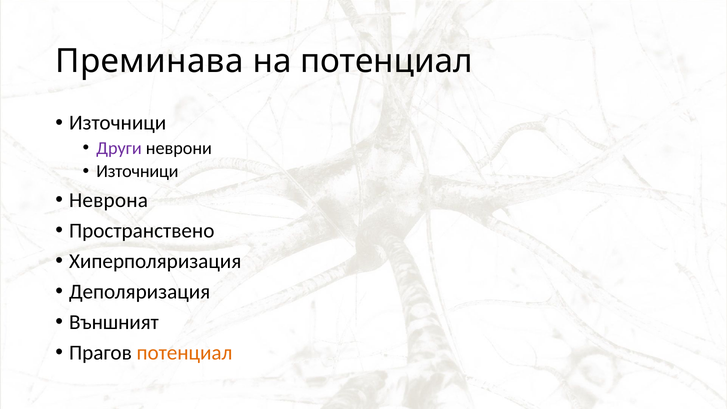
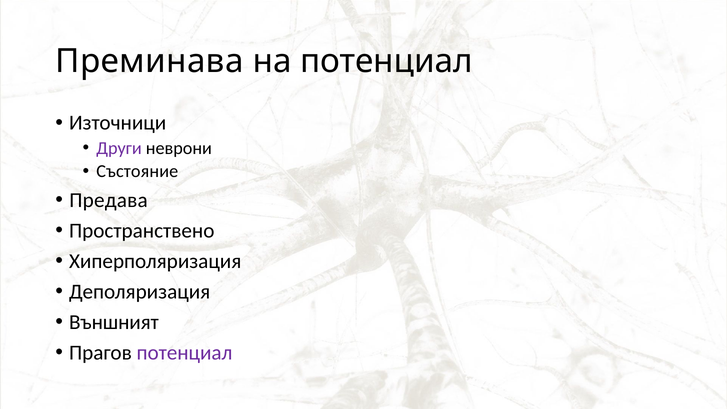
Източници at (137, 171): Източници -> Състояние
Неврона: Неврона -> Предава
потенциал at (184, 353) colour: orange -> purple
